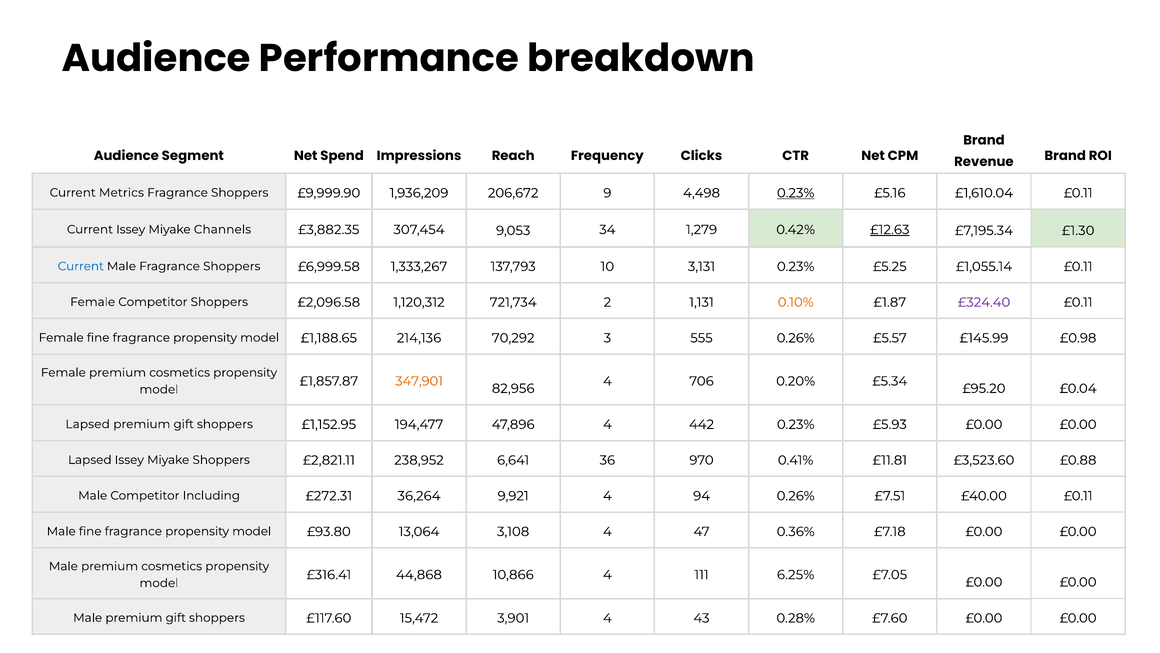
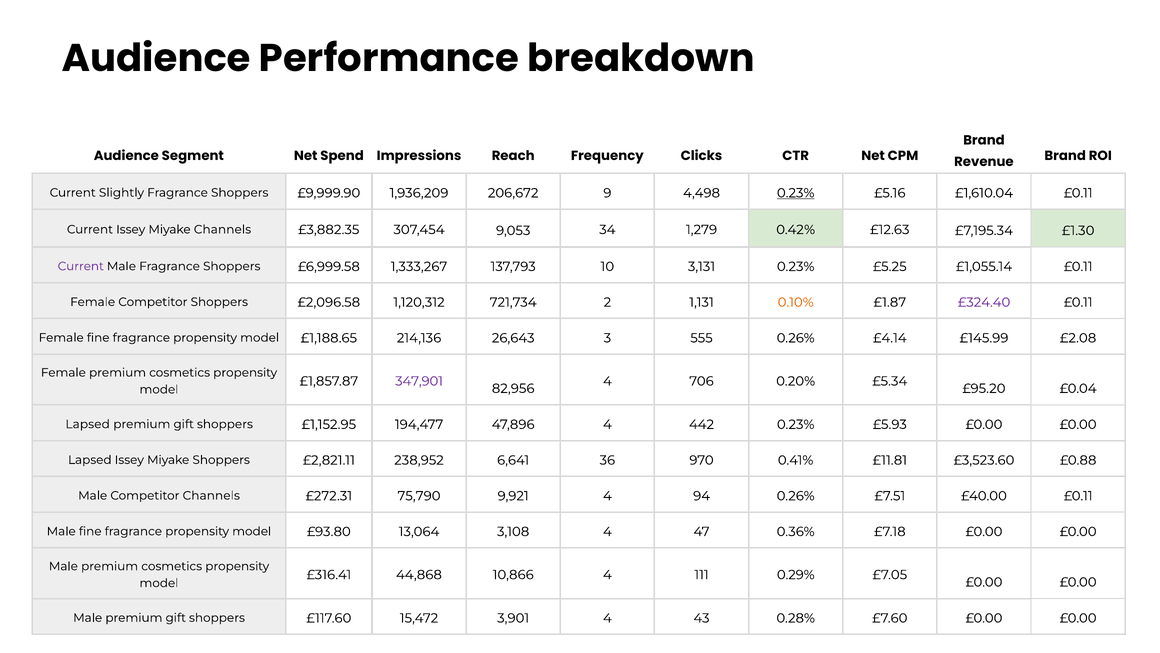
Metrics: Metrics -> Slightly
£12.63 underline: present -> none
Current at (81, 266) colour: blue -> purple
70,292: 70,292 -> 26,643
£5.57: £5.57 -> £4.14
£0.98: £0.98 -> £2.08
347,901 colour: orange -> purple
Competitor Including: Including -> Channels
36,264: 36,264 -> 75,790
6.25%: 6.25% -> 0.29%
